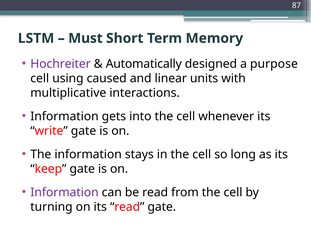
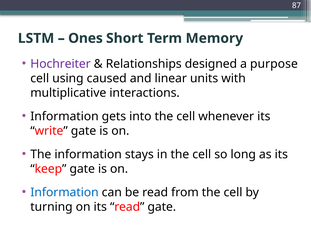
Must: Must -> Ones
Automatically: Automatically -> Relationships
Information at (64, 193) colour: purple -> blue
